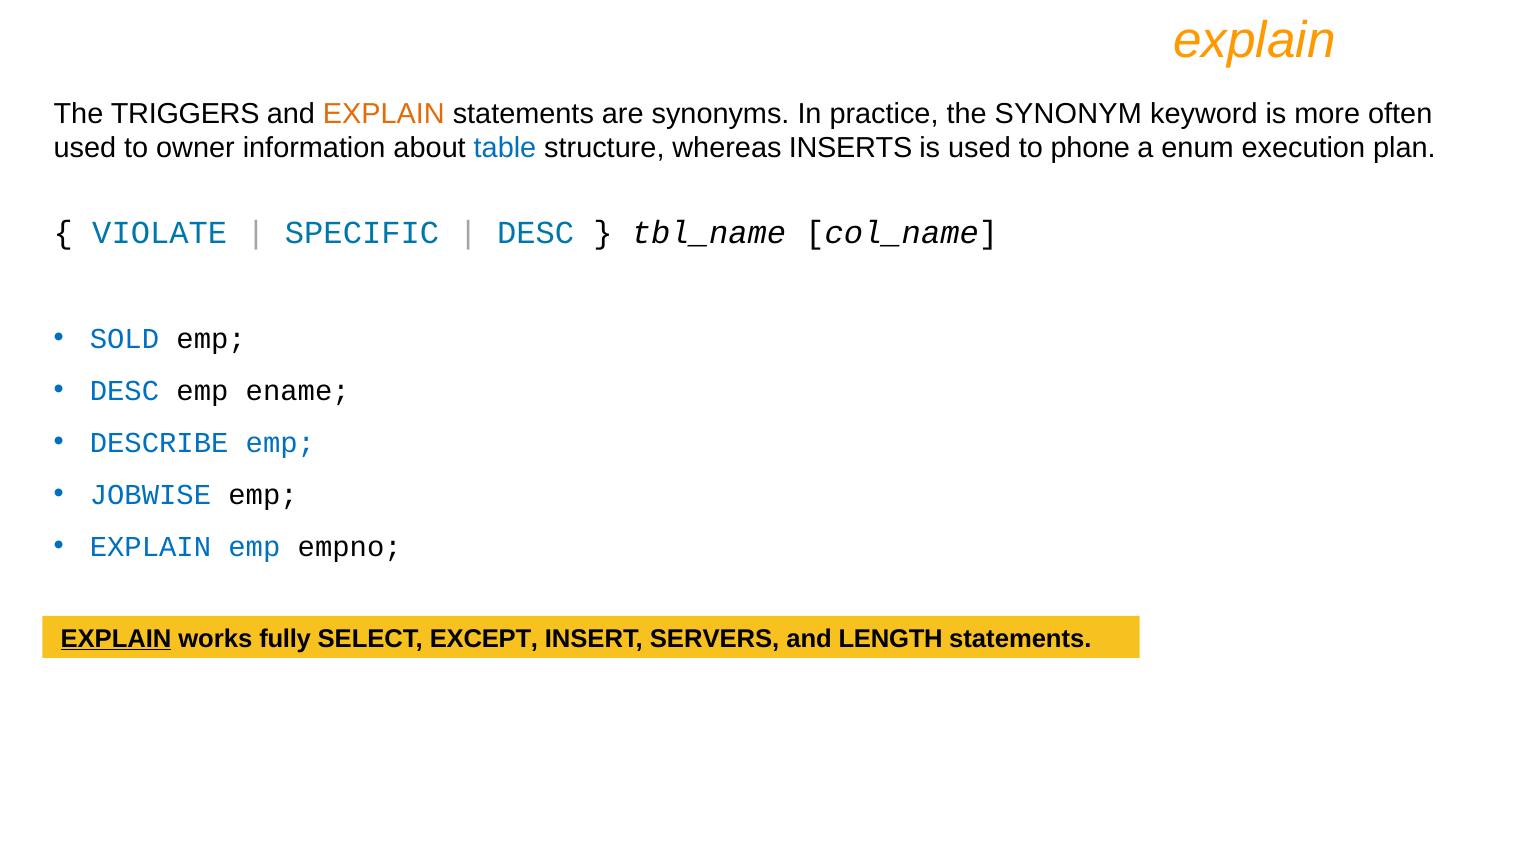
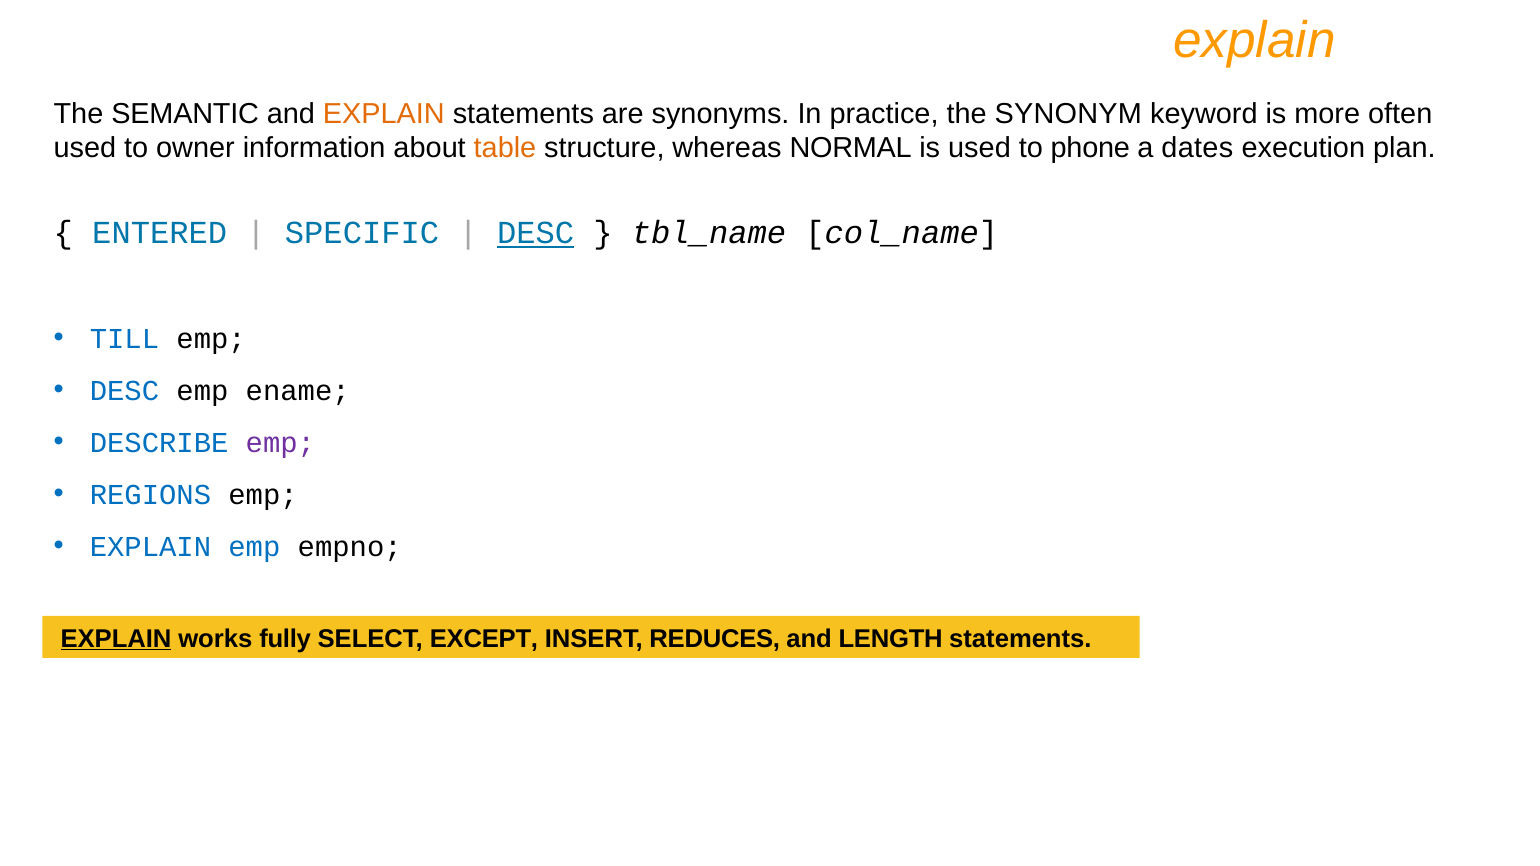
TRIGGERS: TRIGGERS -> SEMANTIC
table colour: blue -> orange
INSERTS: INSERTS -> NORMAL
enum: enum -> dates
VIOLATE: VIOLATE -> ENTERED
DESC at (536, 233) underline: none -> present
SOLD: SOLD -> TILL
emp at (280, 443) colour: blue -> purple
JOBWISE: JOBWISE -> REGIONS
SERVERS: SERVERS -> REDUCES
